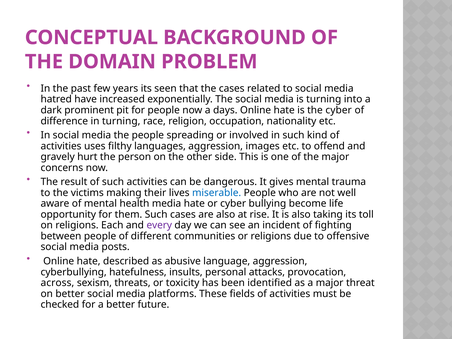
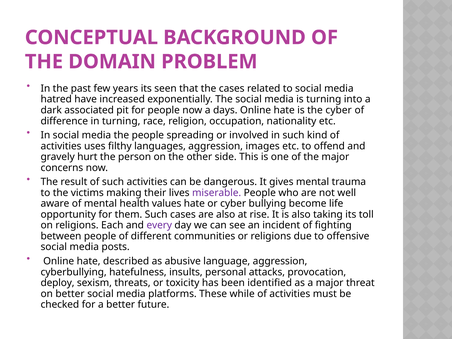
prominent: prominent -> associated
miserable colour: blue -> purple
health media: media -> values
across: across -> deploy
fields: fields -> while
